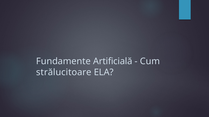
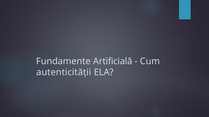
strălucitoare: strălucitoare -> autenticității
